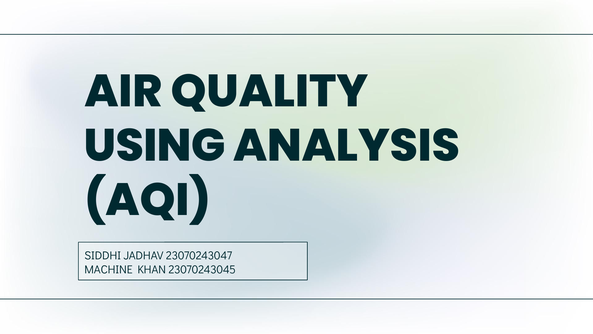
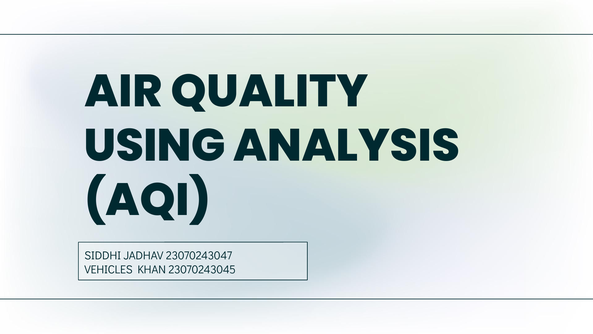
MACHINE: MACHINE -> VEHICLES
